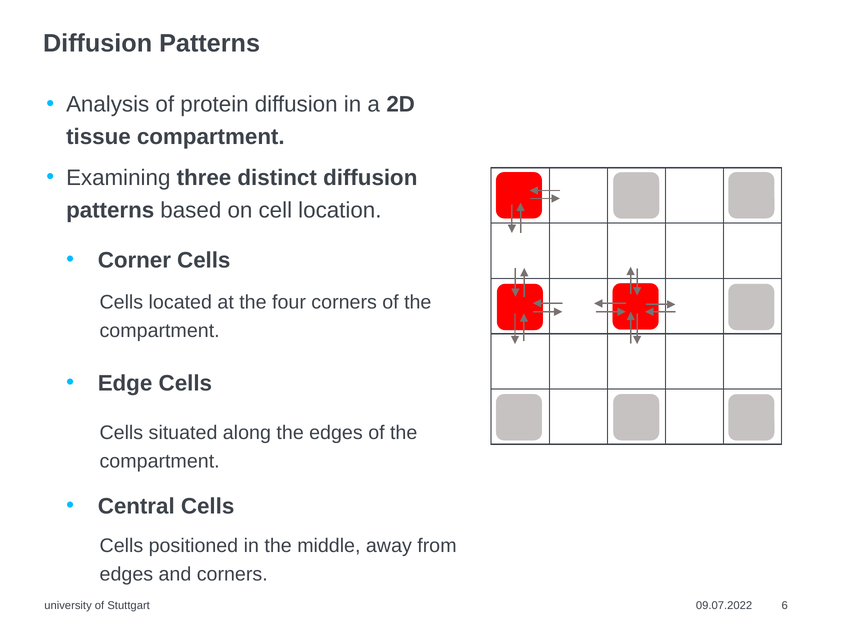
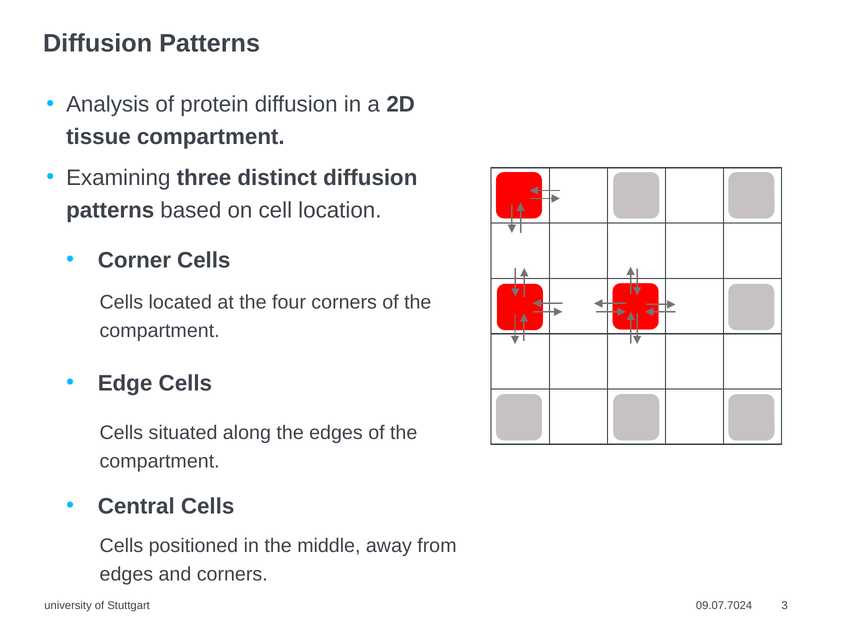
09.07.2022: 09.07.2022 -> 09.07.7024
6: 6 -> 3
